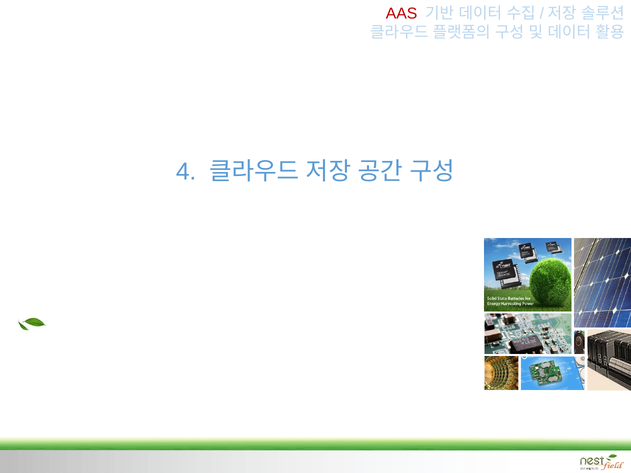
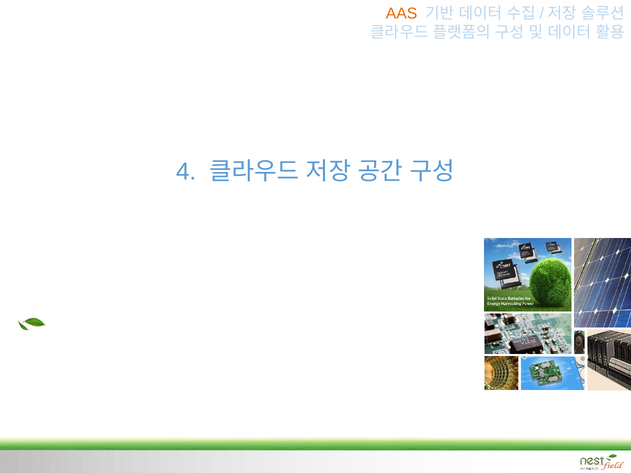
AAS colour: red -> orange
